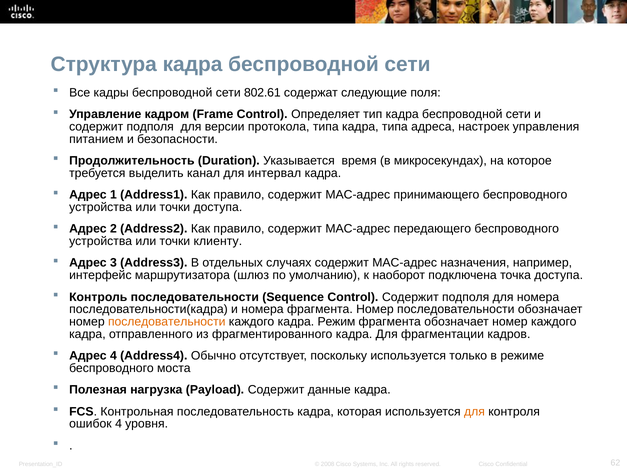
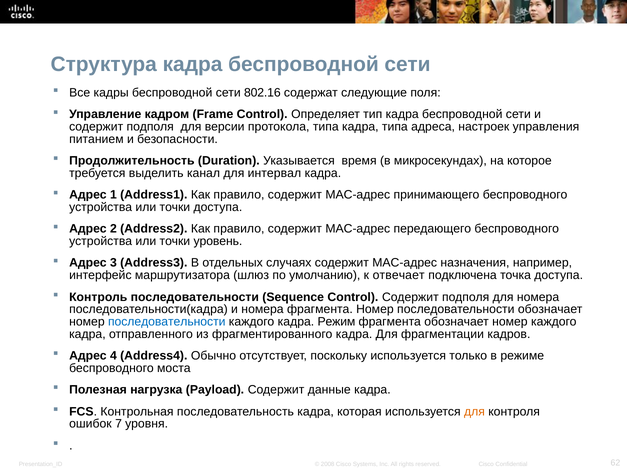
802.61: 802.61 -> 802.16
клиенту: клиенту -> уровень
наоборот: наоборот -> отвечает
последовательности at (167, 322) colour: orange -> blue
ошибок 4: 4 -> 7
